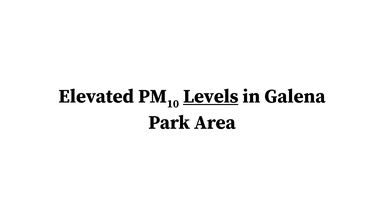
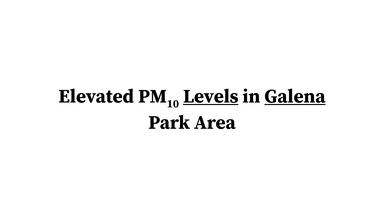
Galena underline: none -> present
